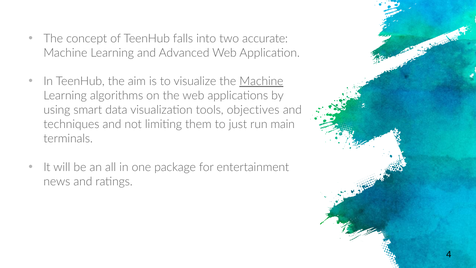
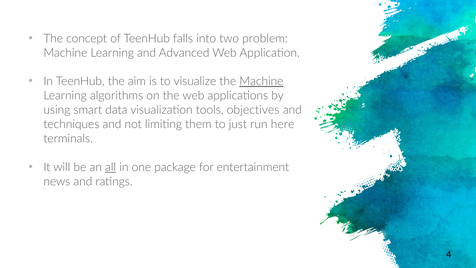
accurate: accurate -> problem
main: main -> here
all underline: none -> present
